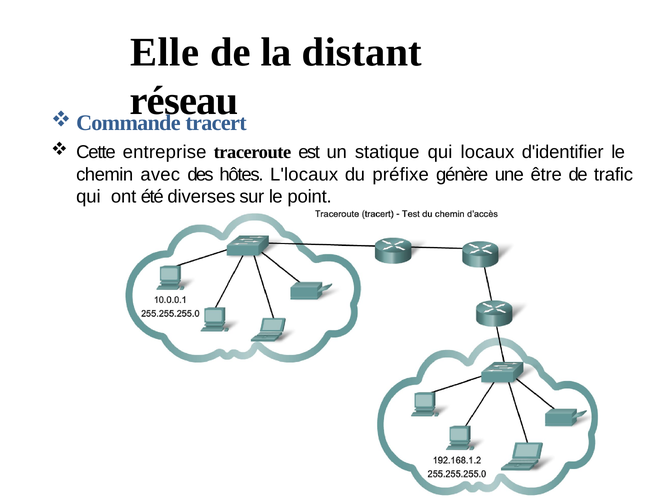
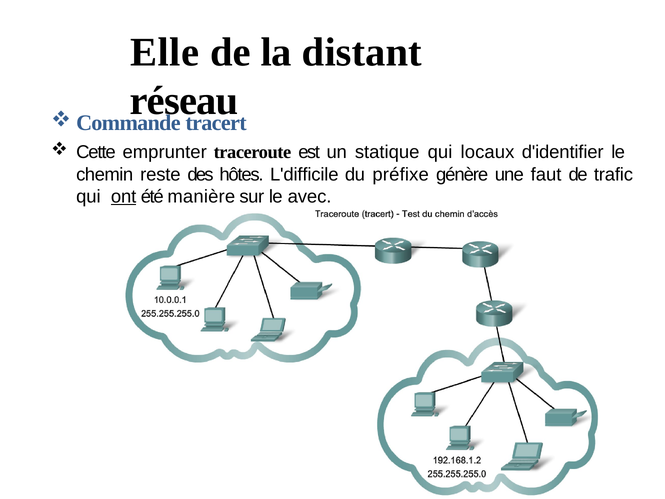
entreprise: entreprise -> emprunter
avec: avec -> reste
L'locaux: L'locaux -> L'difficile
être: être -> faut
ont underline: none -> present
diverses: diverses -> manière
point: point -> avec
